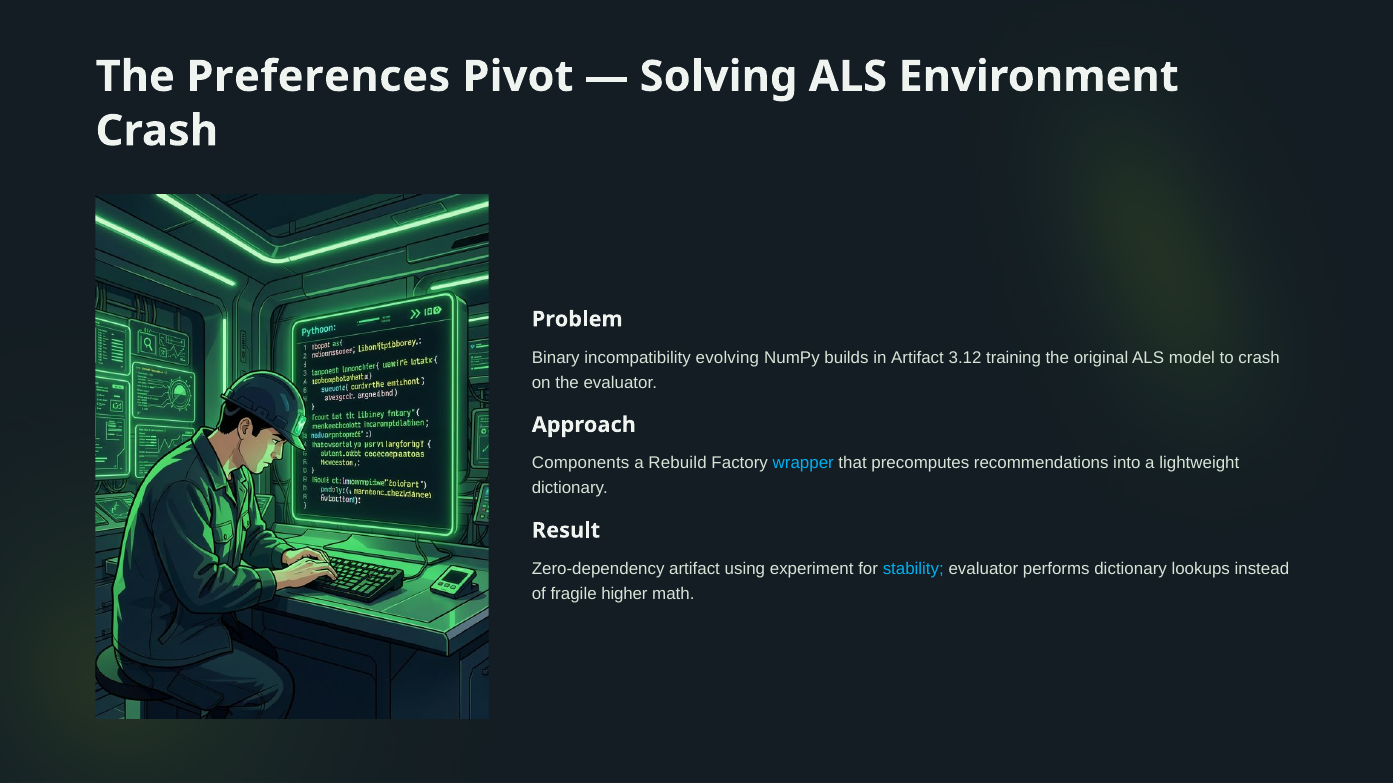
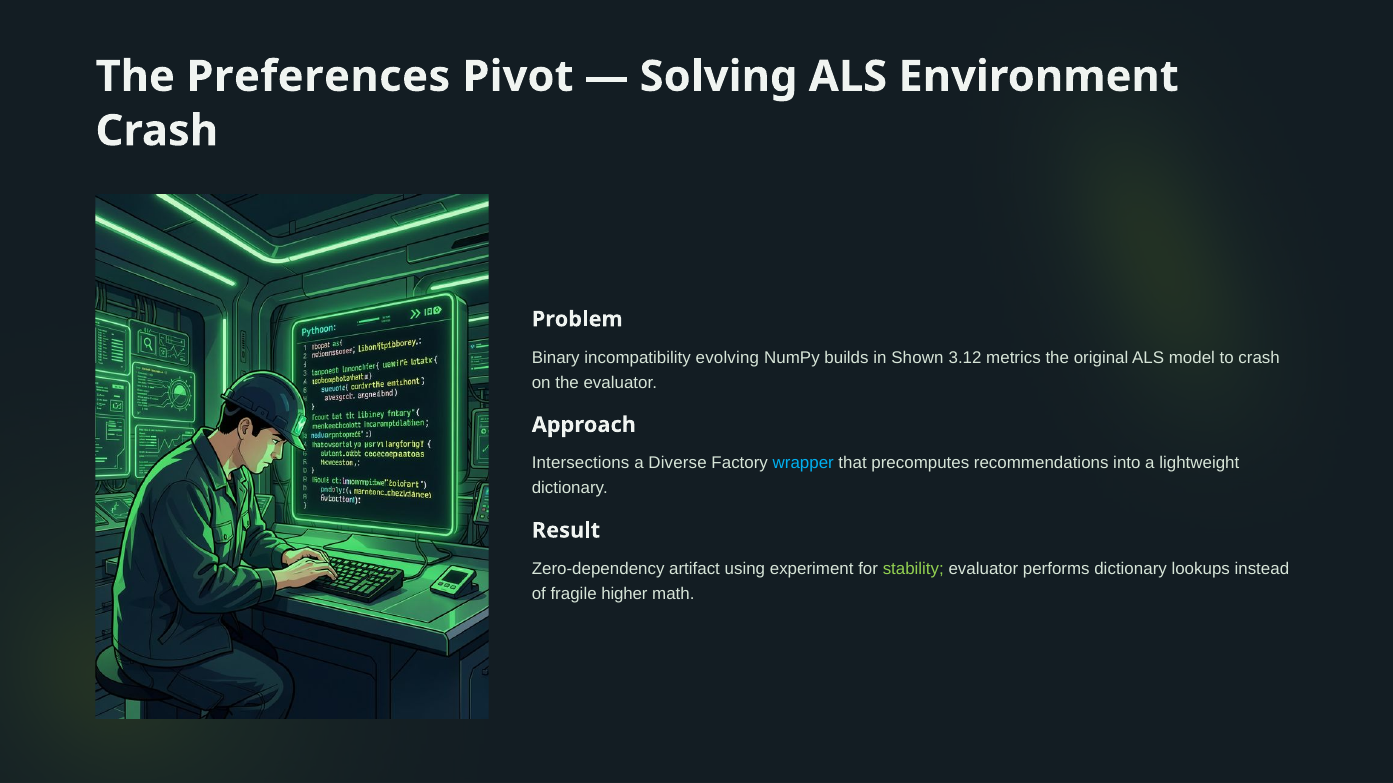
in Artifact: Artifact -> Shown
training: training -> metrics
Components: Components -> Intersections
Rebuild: Rebuild -> Diverse
stability colour: light blue -> light green
